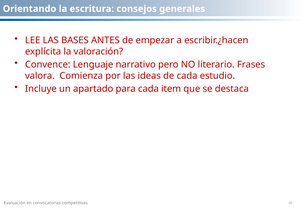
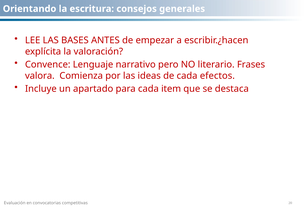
estudio: estudio -> efectos
